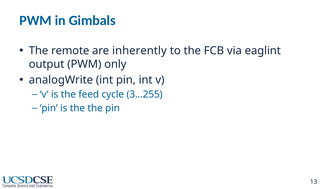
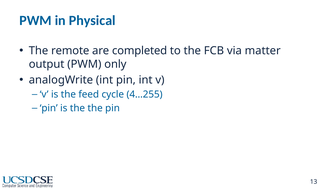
Gimbals: Gimbals -> Physical
inherently: inherently -> completed
eaglint: eaglint -> matter
3…255: 3…255 -> 4…255
